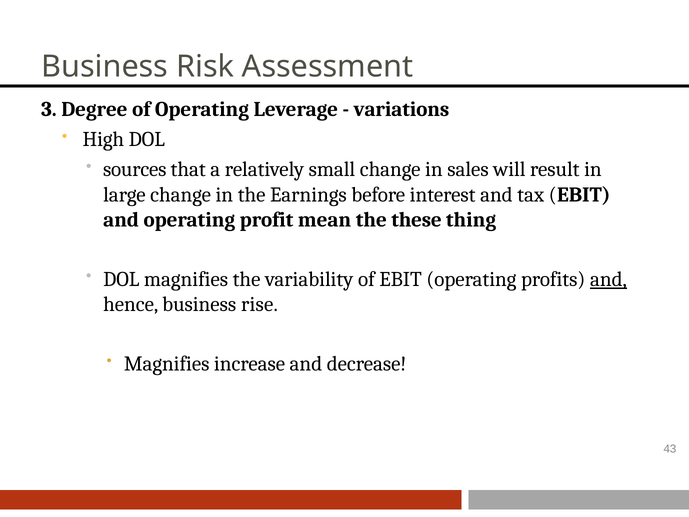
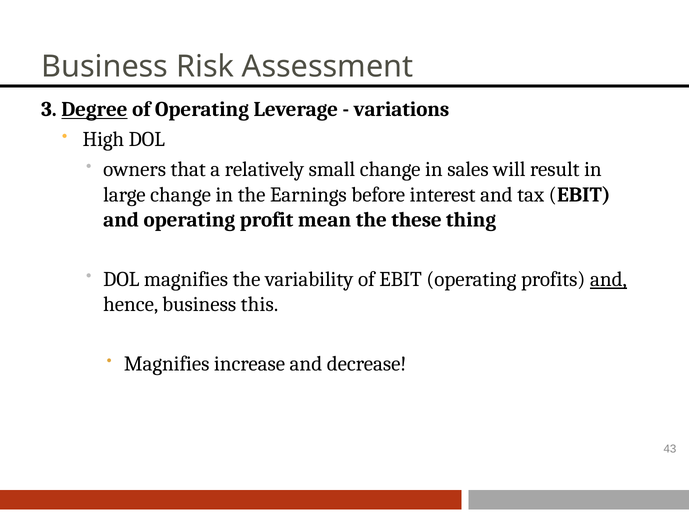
Degree underline: none -> present
sources: sources -> owners
rise: rise -> this
